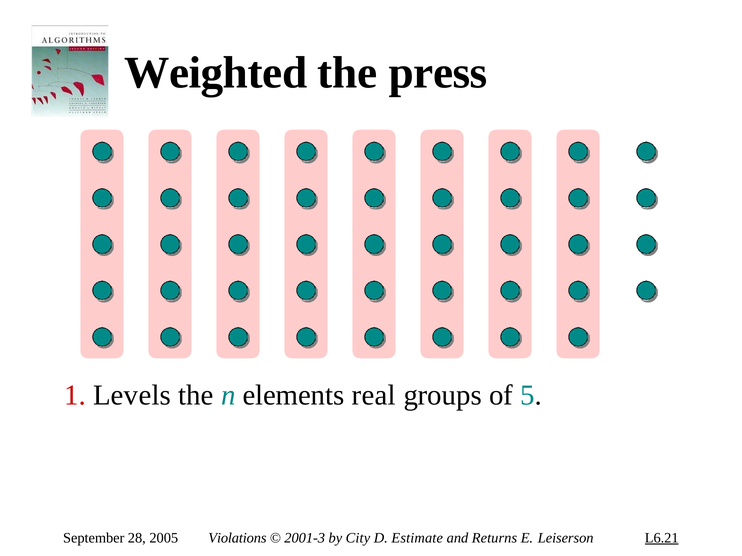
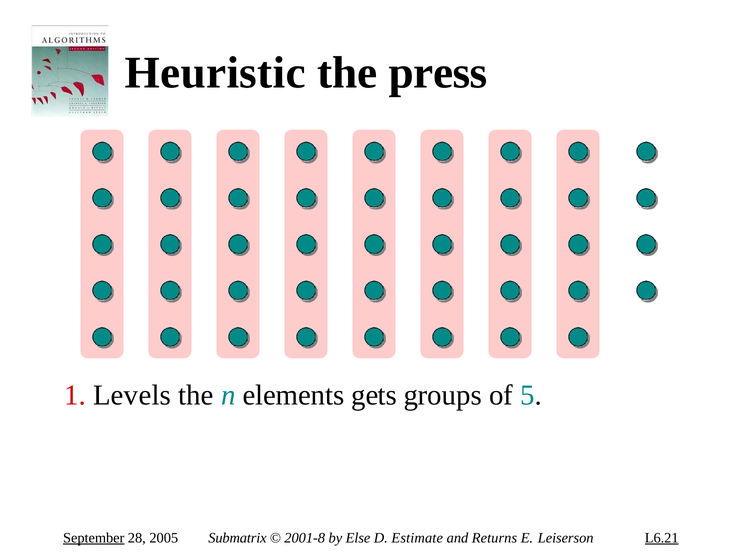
Weighted: Weighted -> Heuristic
real: real -> gets
September underline: none -> present
Violations: Violations -> Submatrix
2001-3: 2001-3 -> 2001-8
City: City -> Else
